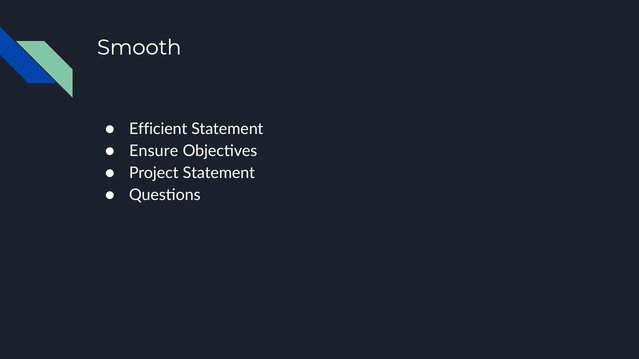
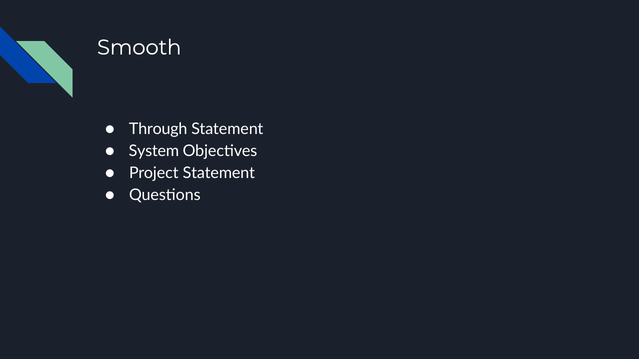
Efficient: Efficient -> Through
Ensure: Ensure -> System
